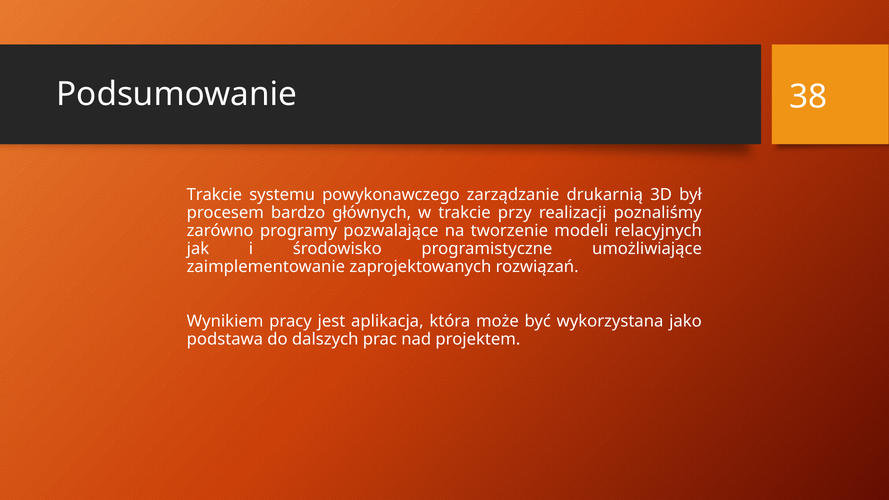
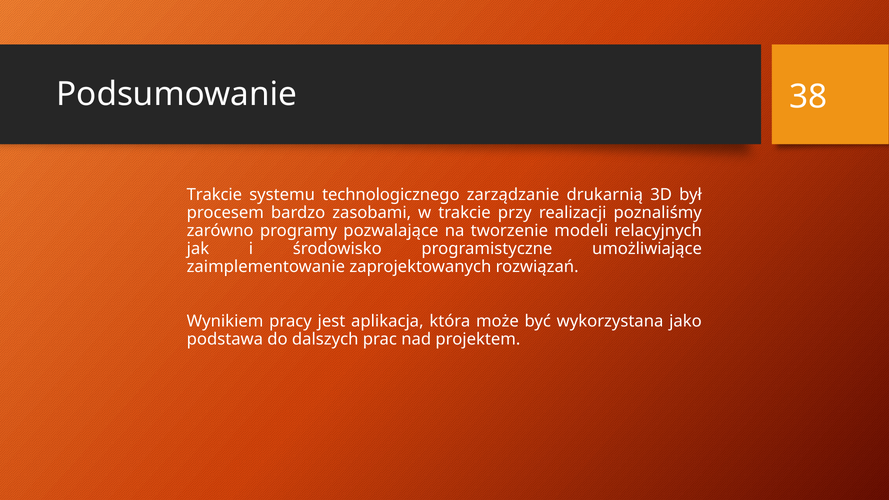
powykonawczego: powykonawczego -> technologicznego
głównych: głównych -> zasobami
